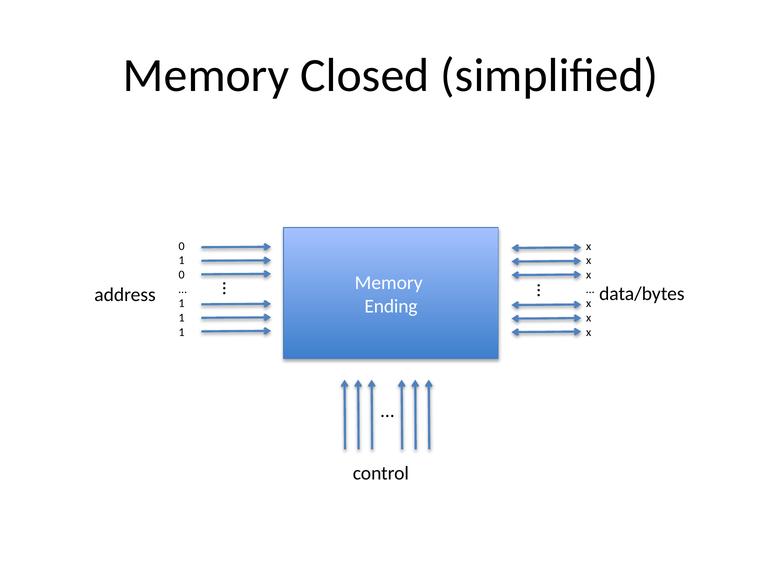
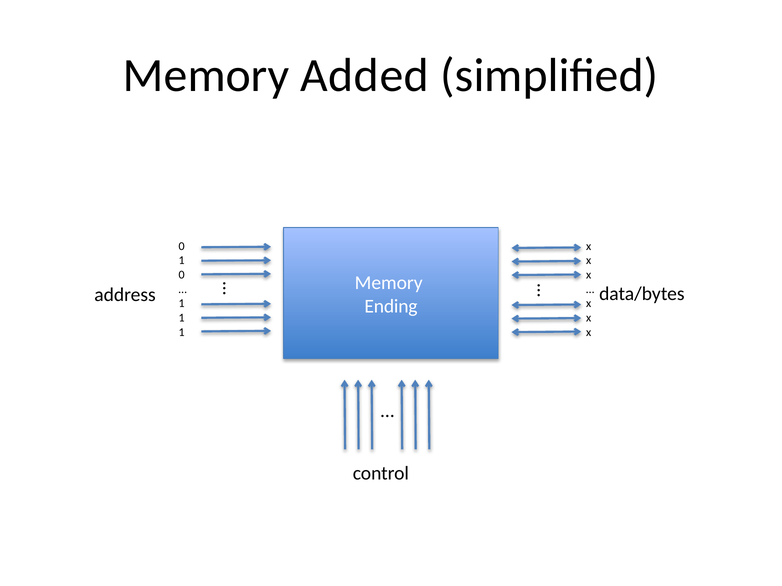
Closed: Closed -> Added
